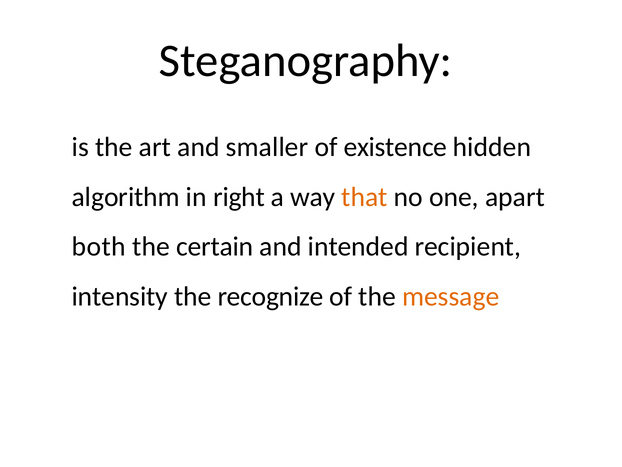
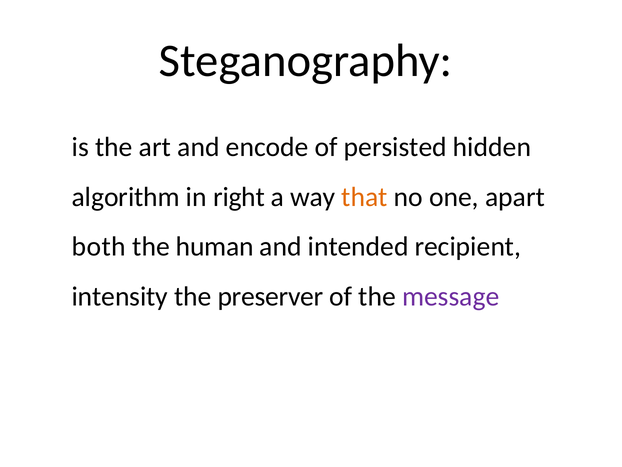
smaller: smaller -> encode
existence: existence -> persisted
certain: certain -> human
recognize: recognize -> preserver
message colour: orange -> purple
